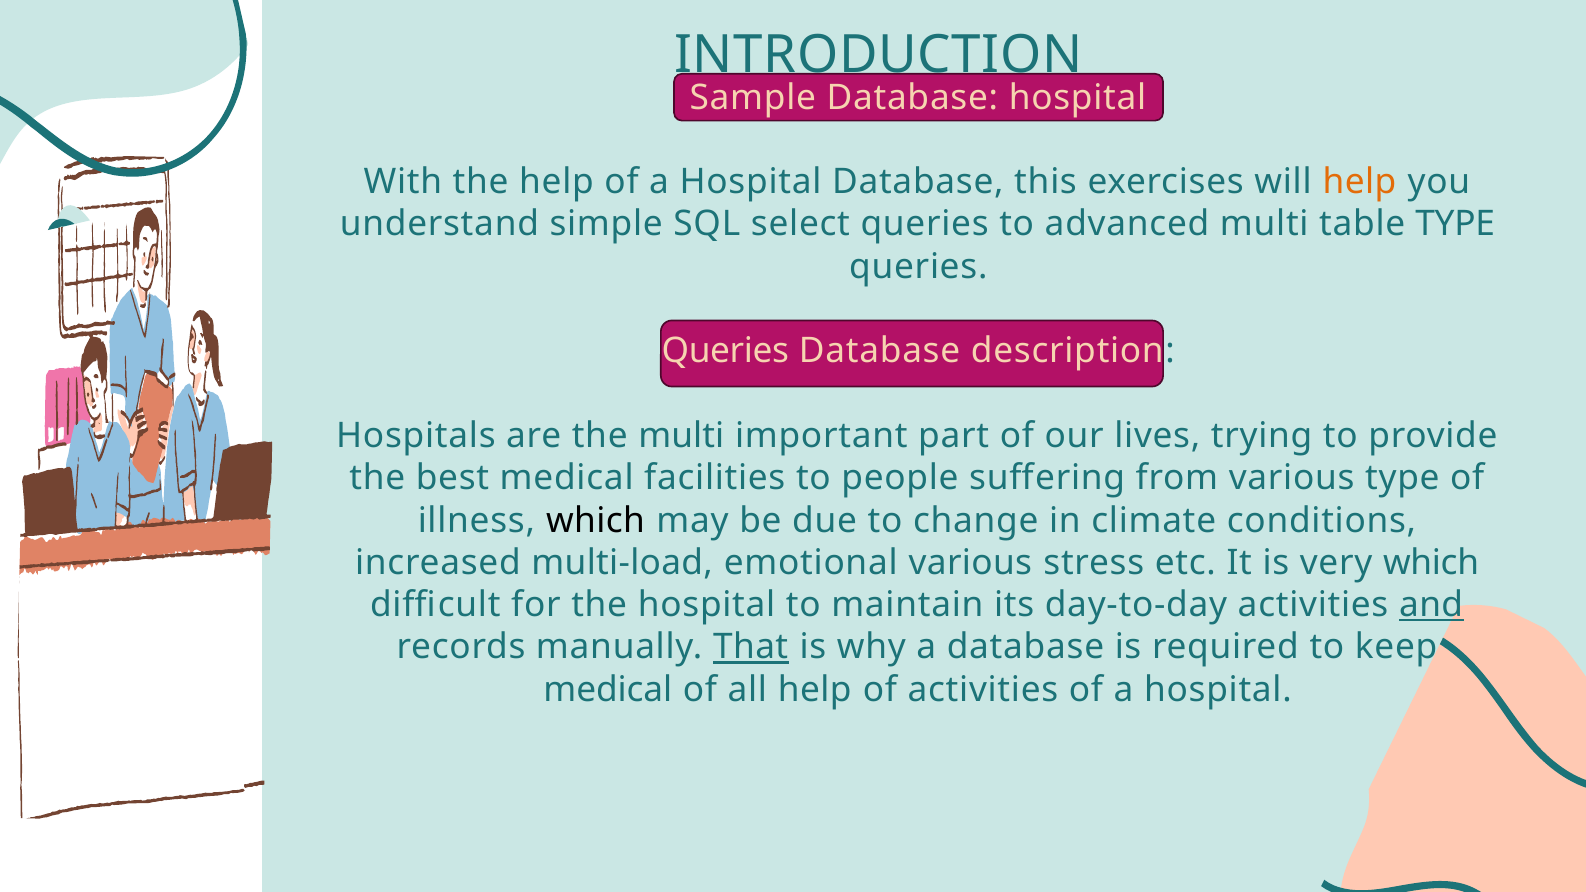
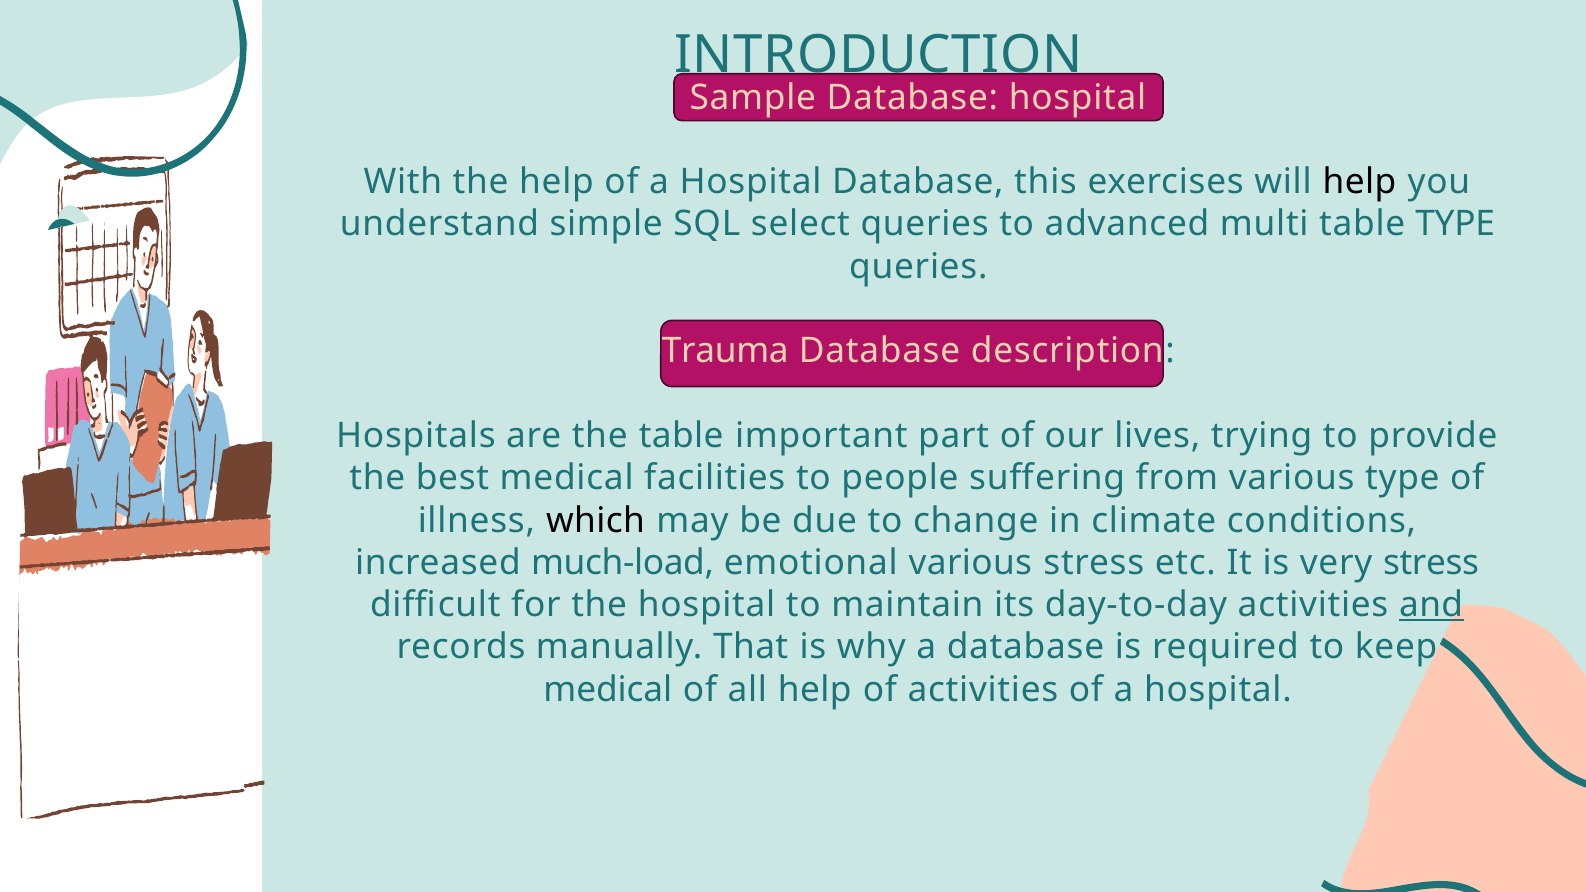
help at (1359, 182) colour: orange -> black
Queries at (725, 351): Queries -> Trauma
the multi: multi -> table
multi-load: multi-load -> much-load
very which: which -> stress
That underline: present -> none
